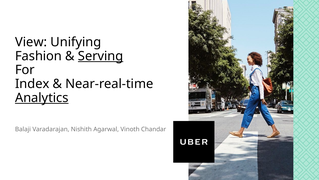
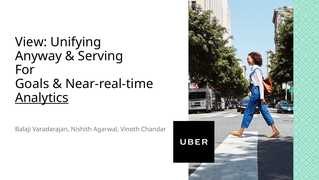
Fashion: Fashion -> Anyway
Serving underline: present -> none
Index: Index -> Goals
